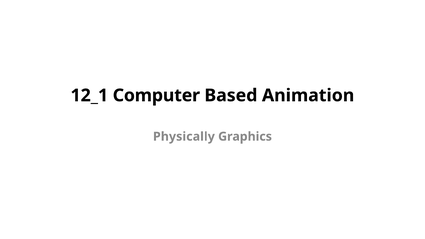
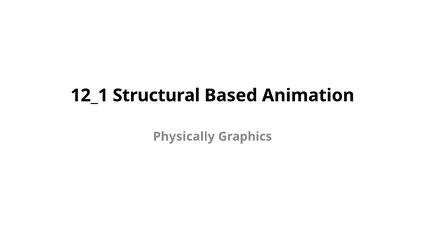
Computer: Computer -> Structural
